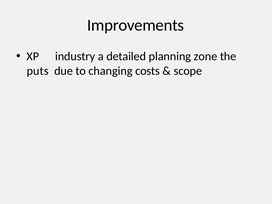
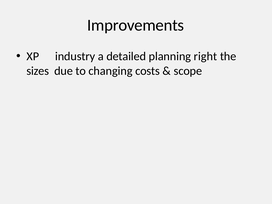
zone: zone -> right
puts: puts -> sizes
